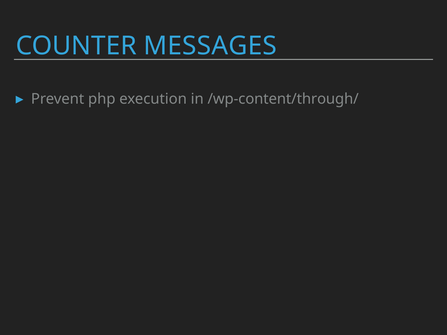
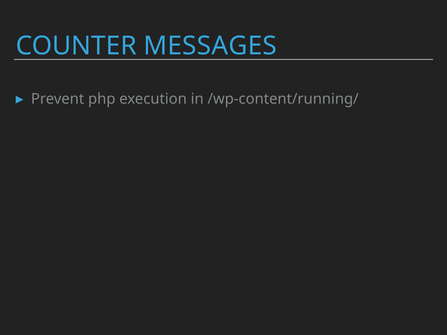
/wp-content/through/: /wp-content/through/ -> /wp-content/running/
